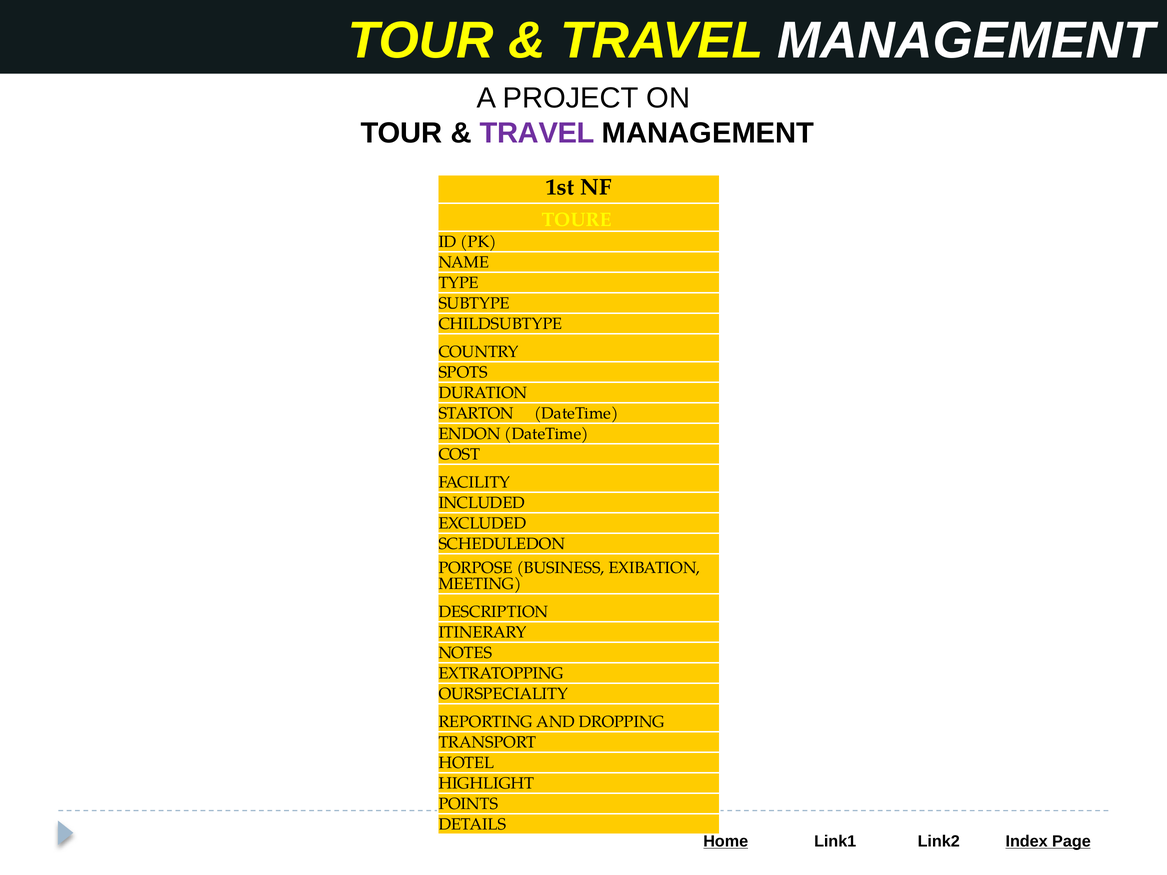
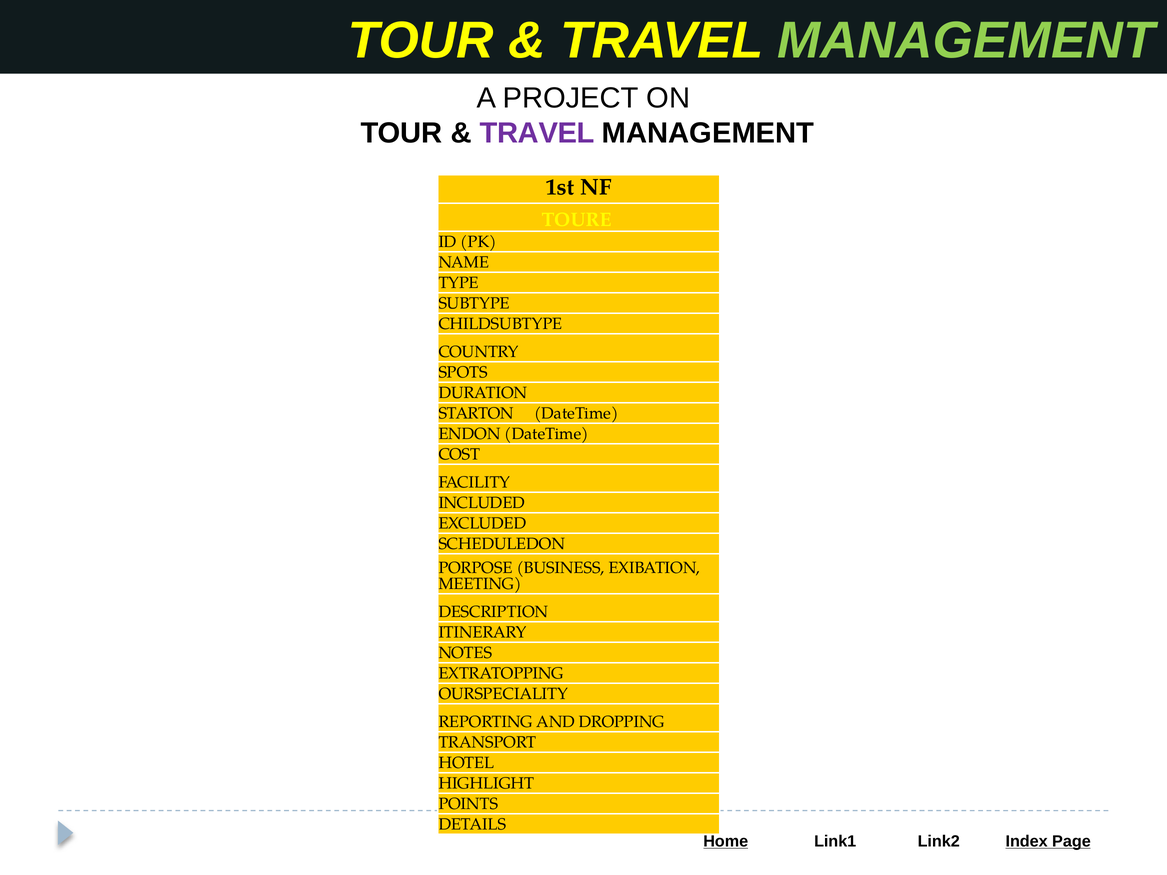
MANAGEMENT at (966, 40) colour: white -> light green
